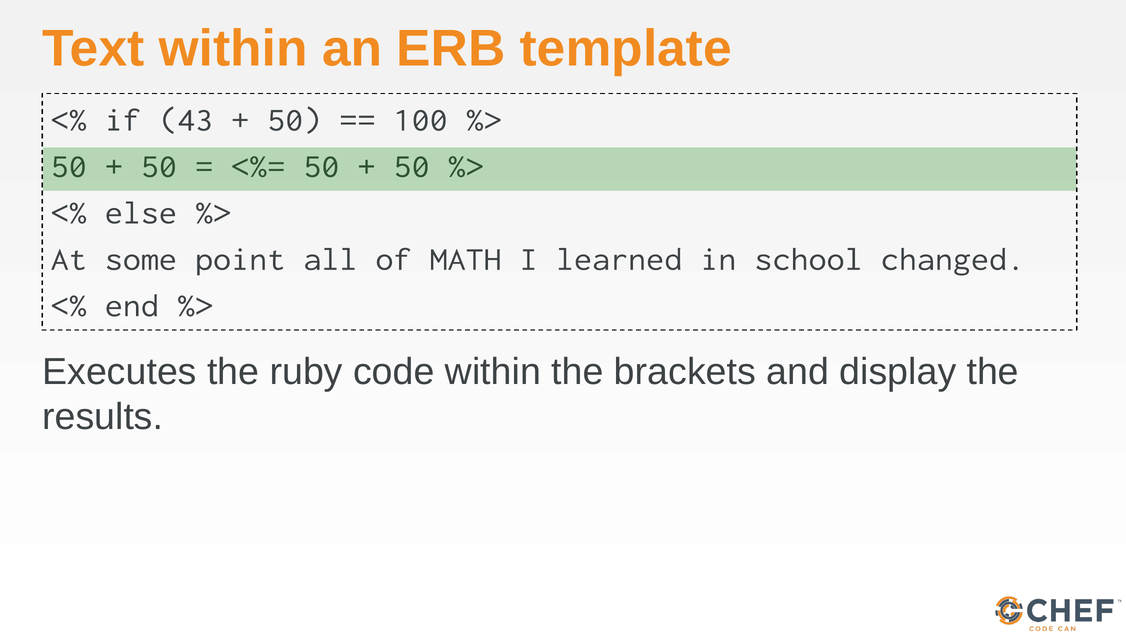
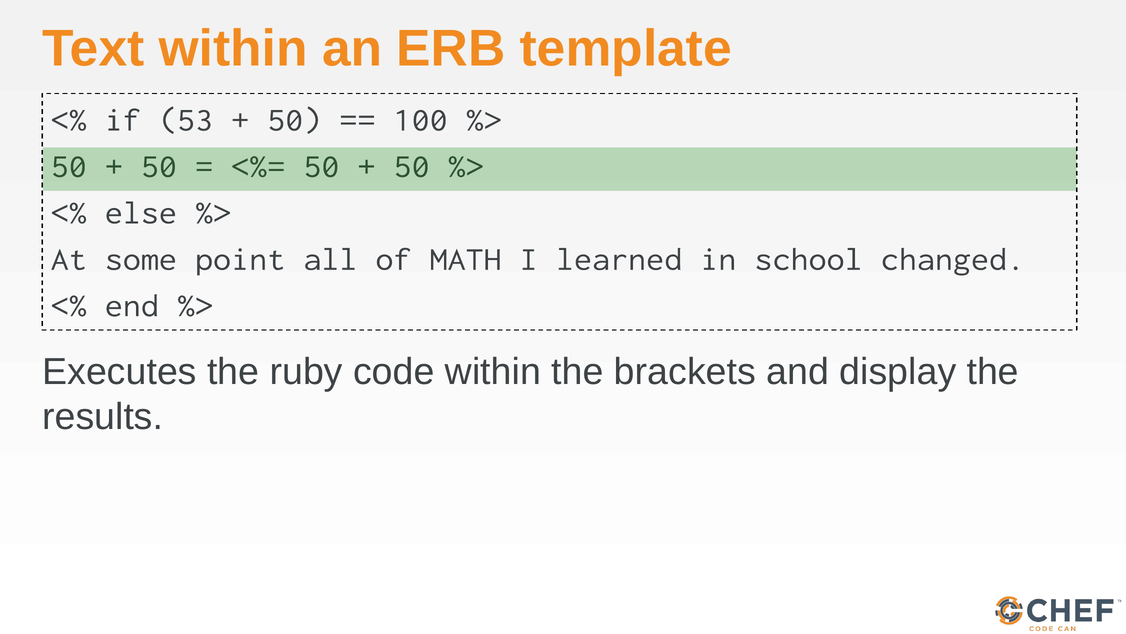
43: 43 -> 53
